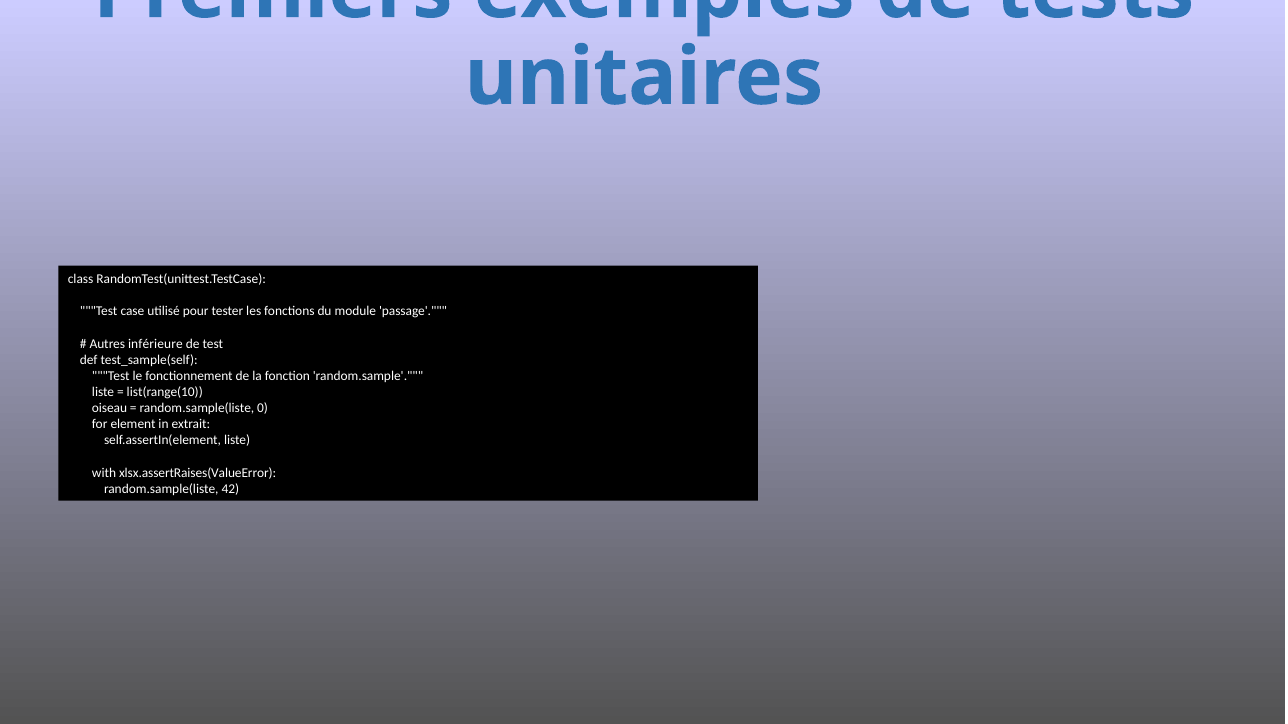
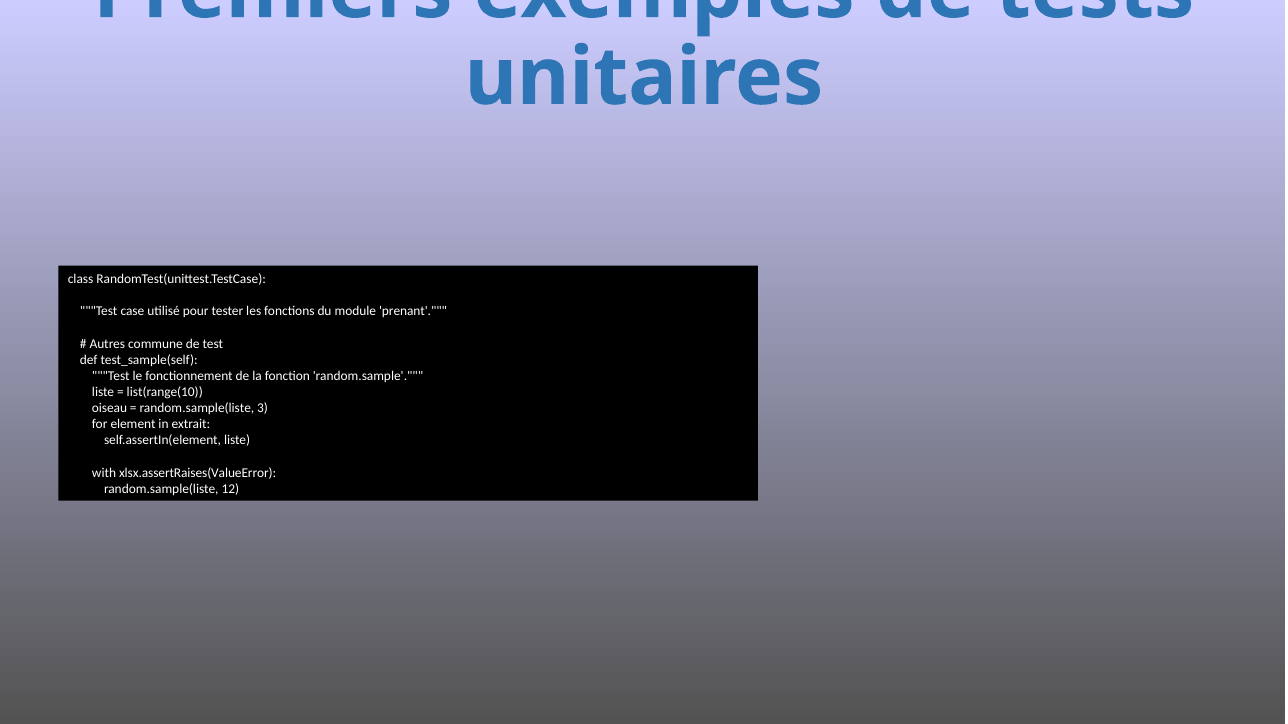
passage: passage -> prenant
inférieure: inférieure -> commune
0: 0 -> 3
42: 42 -> 12
